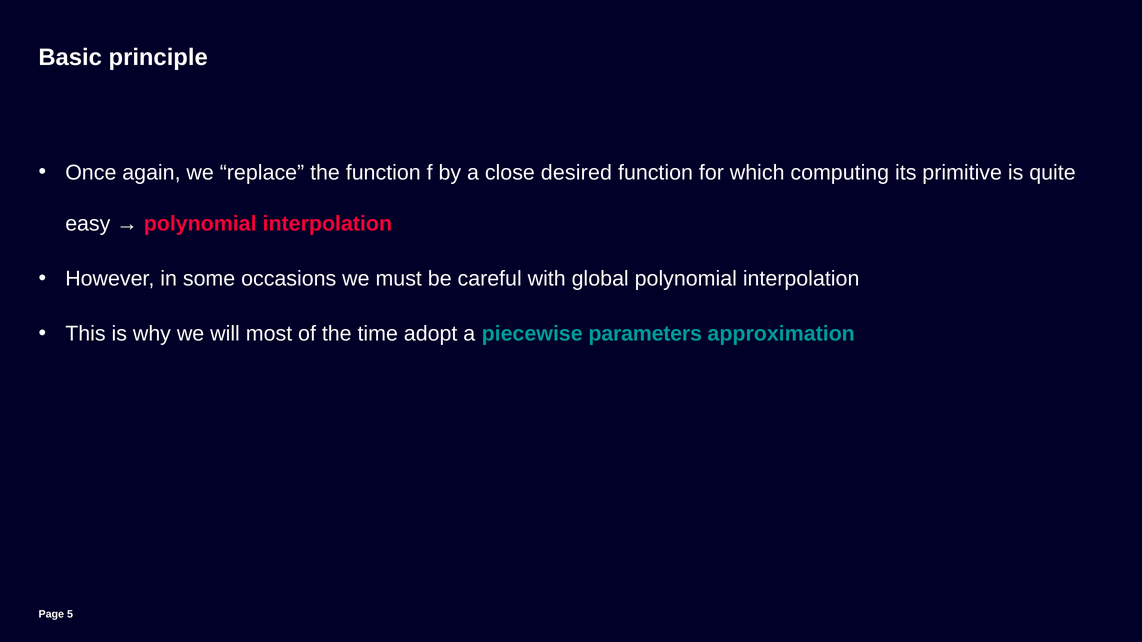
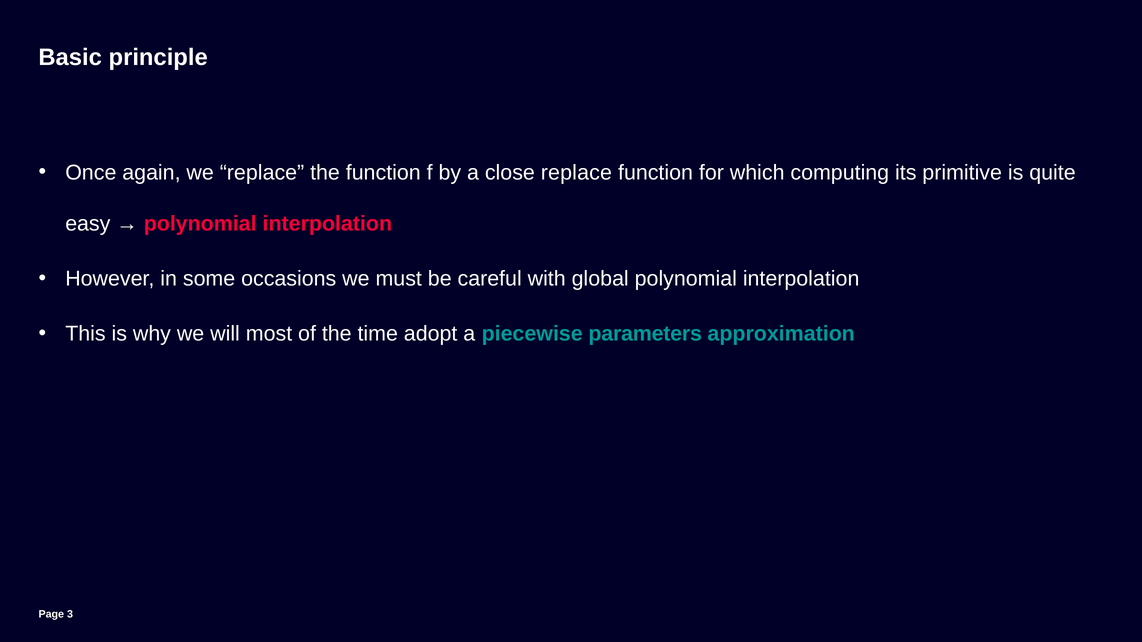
close desired: desired -> replace
5: 5 -> 3
